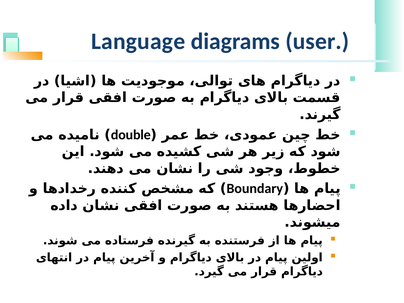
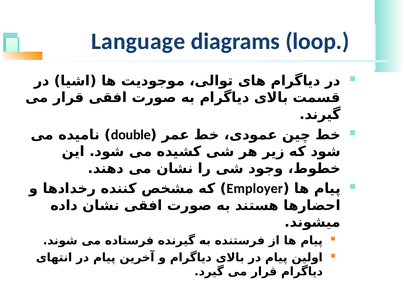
user: user -> loop
Boundary: Boundary -> Employer
